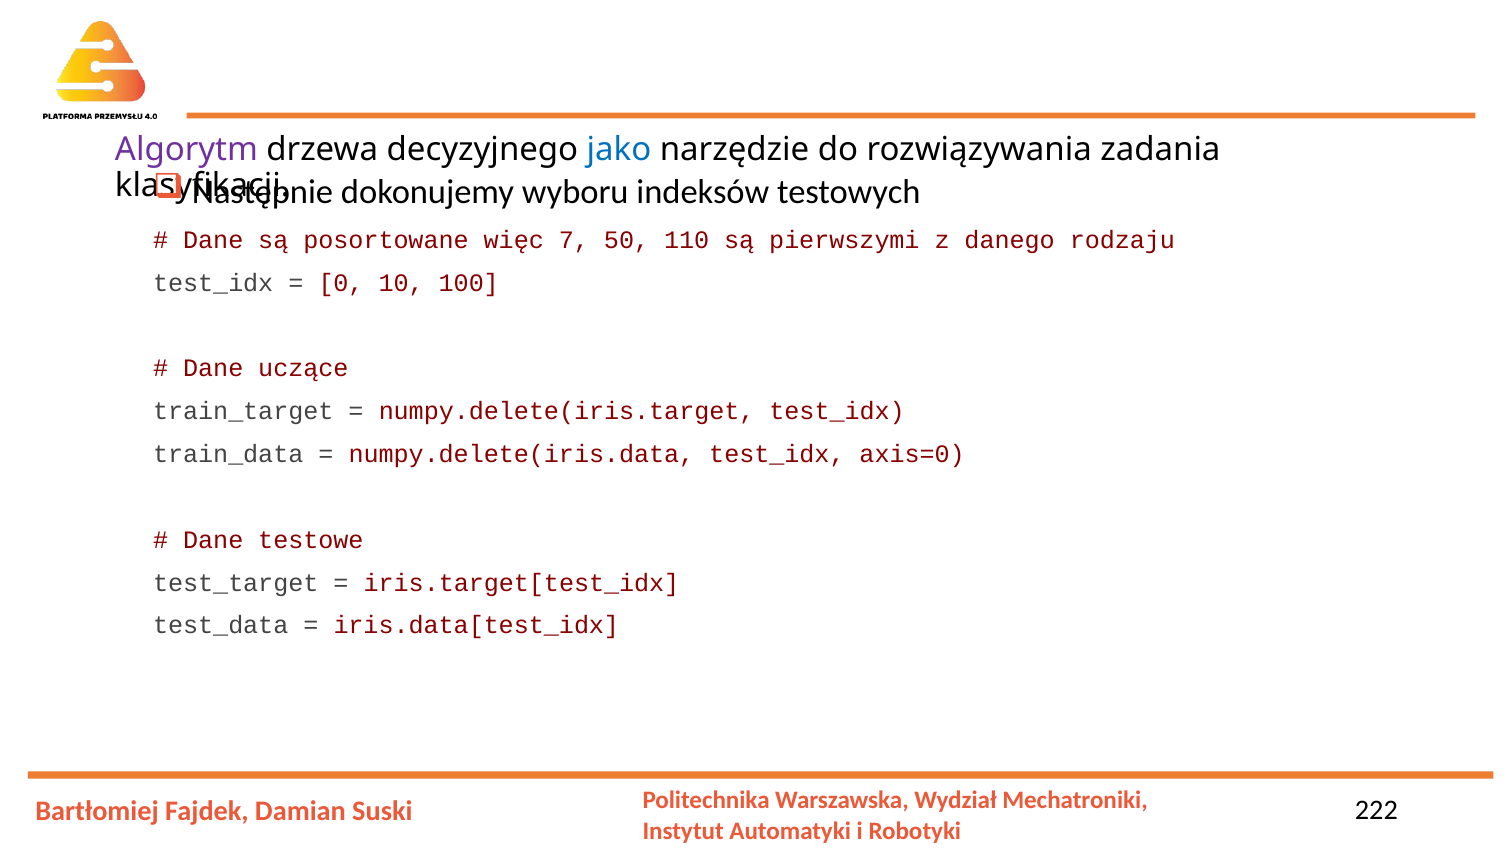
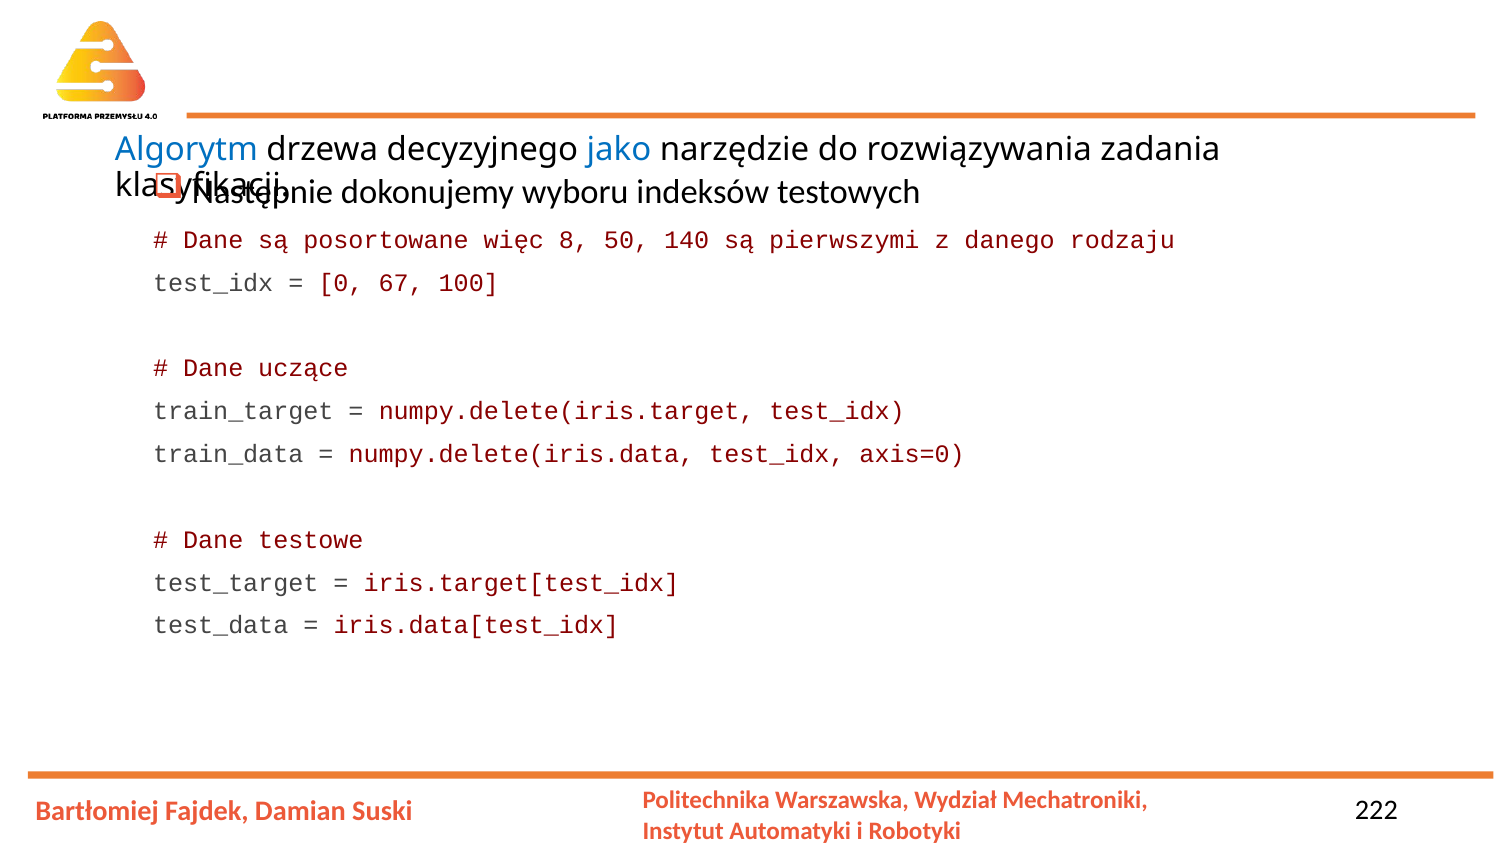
Algorytm colour: purple -> blue
7: 7 -> 8
110: 110 -> 140
10: 10 -> 67
